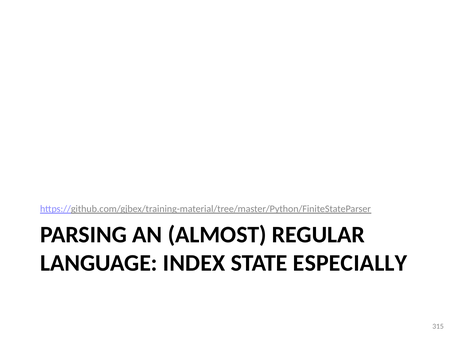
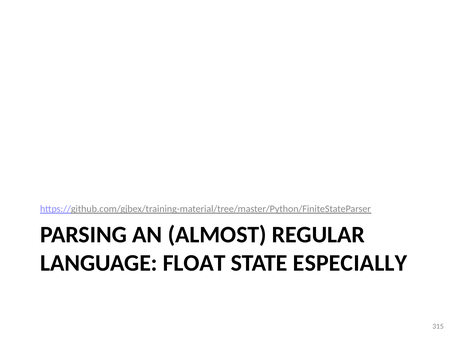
INDEX: INDEX -> FLOAT
